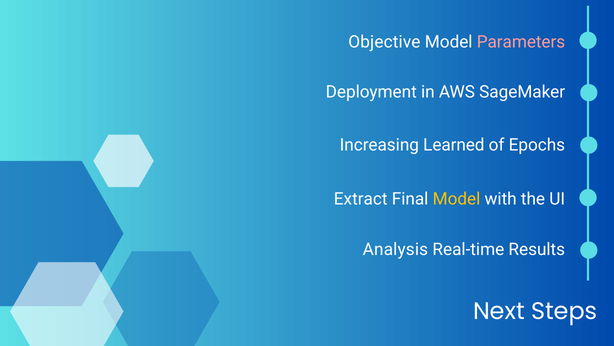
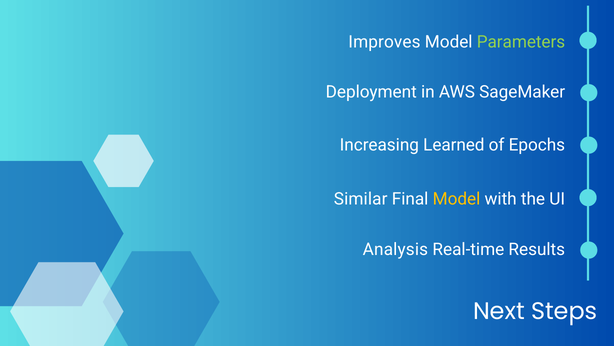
Objective: Objective -> Improves
Parameters colour: pink -> light green
Extract: Extract -> Similar
